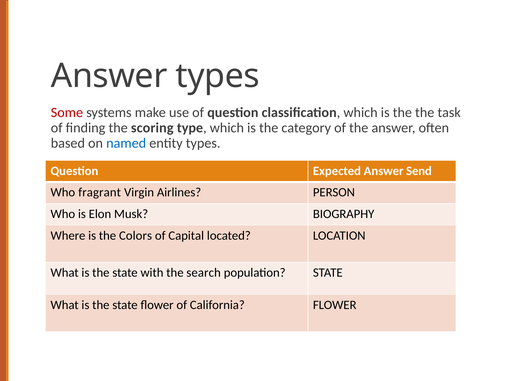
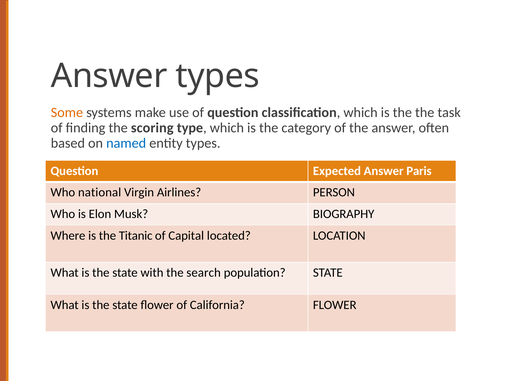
Some colour: red -> orange
Send: Send -> Paris
fragrant: fragrant -> national
Colors: Colors -> Titanic
